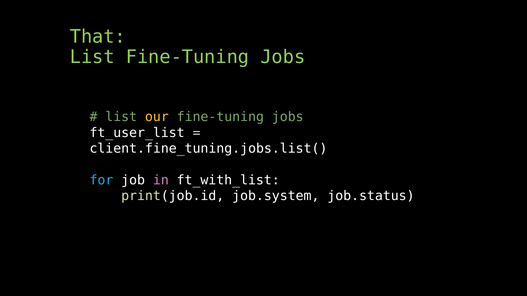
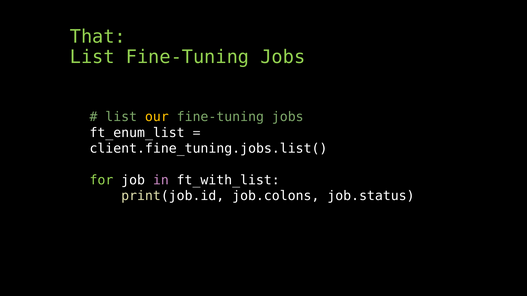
ft_user_list: ft_user_list -> ft_enum_list
for colour: light blue -> light green
job.system: job.system -> job.colons
